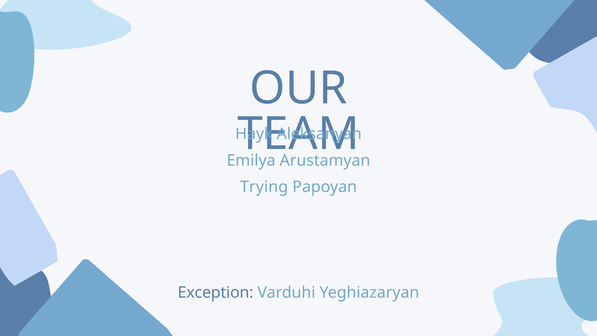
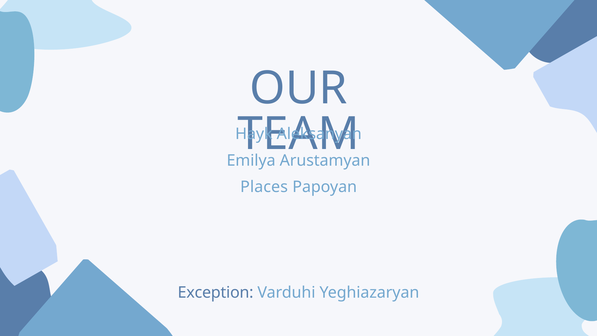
Trying: Trying -> Places
